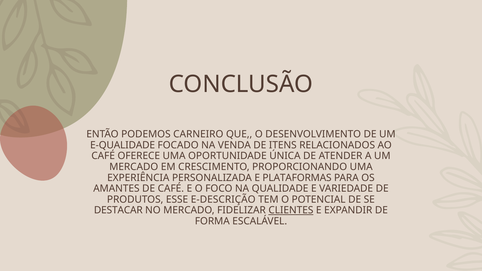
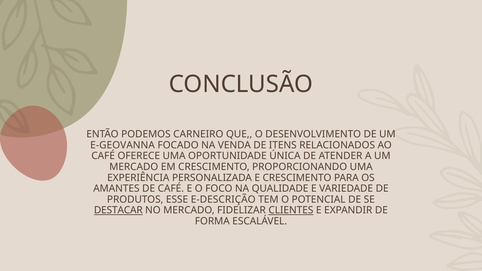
E-QUALIDADE: E-QUALIDADE -> E-GEOVANNA
E PLATAFORMAS: PLATAFORMAS -> CRESCIMENTO
DESTACAR underline: none -> present
